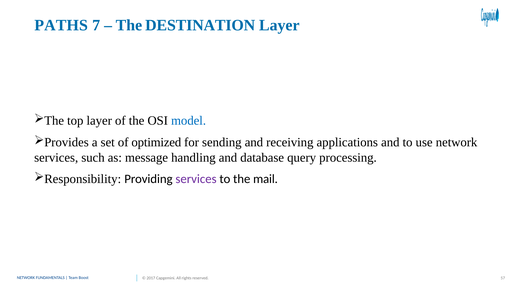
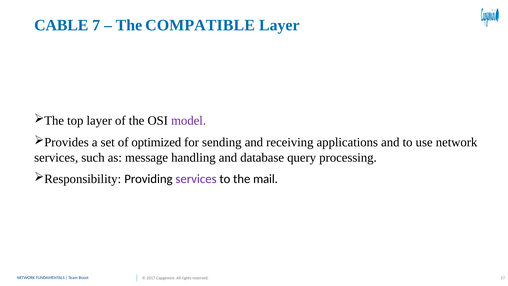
PATHS: PATHS -> CABLE
DESTINATION: DESTINATION -> COMPATIBLE
model colour: blue -> purple
